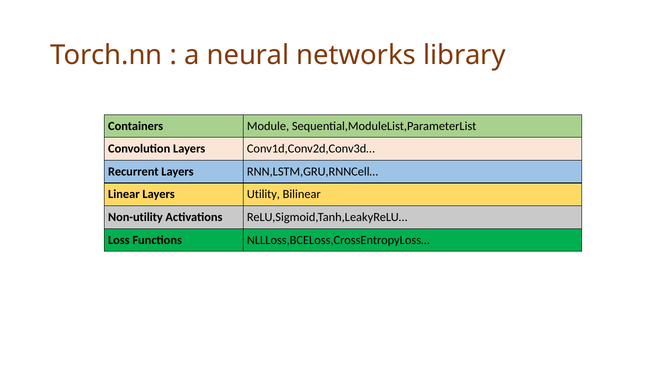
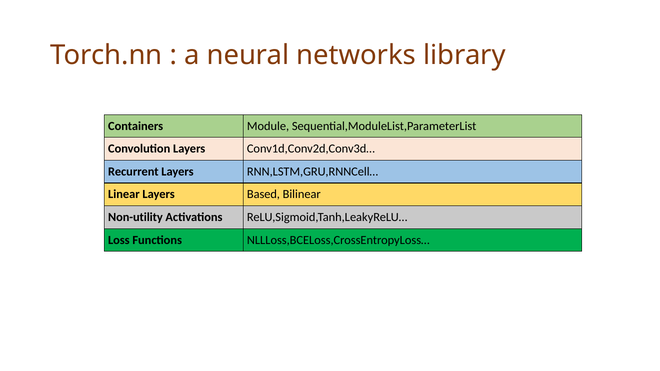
Utility: Utility -> Based
